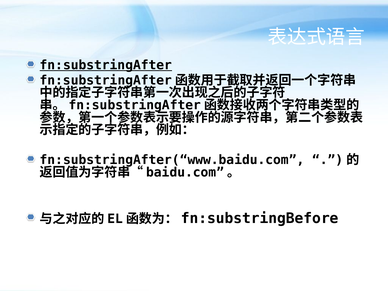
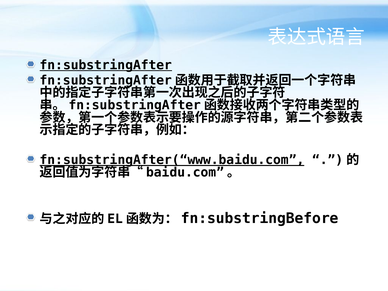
fn:substringAfter(“www.baidu.com underline: none -> present
